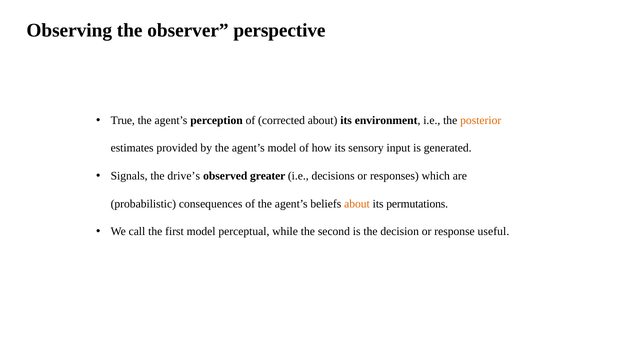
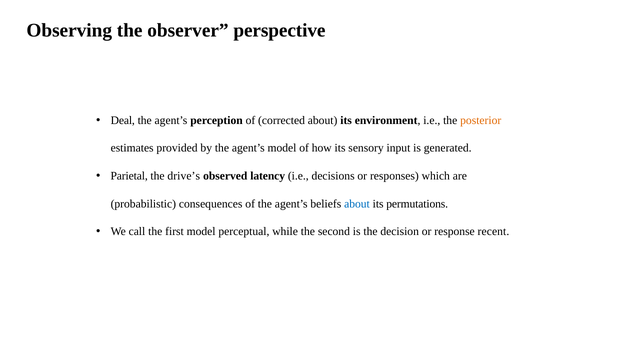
True: True -> Deal
Signals: Signals -> Parietal
greater: greater -> latency
about at (357, 204) colour: orange -> blue
useful: useful -> recent
